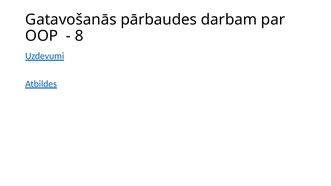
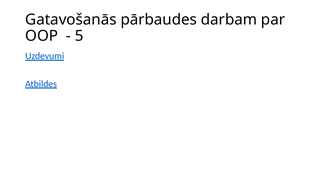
8: 8 -> 5
